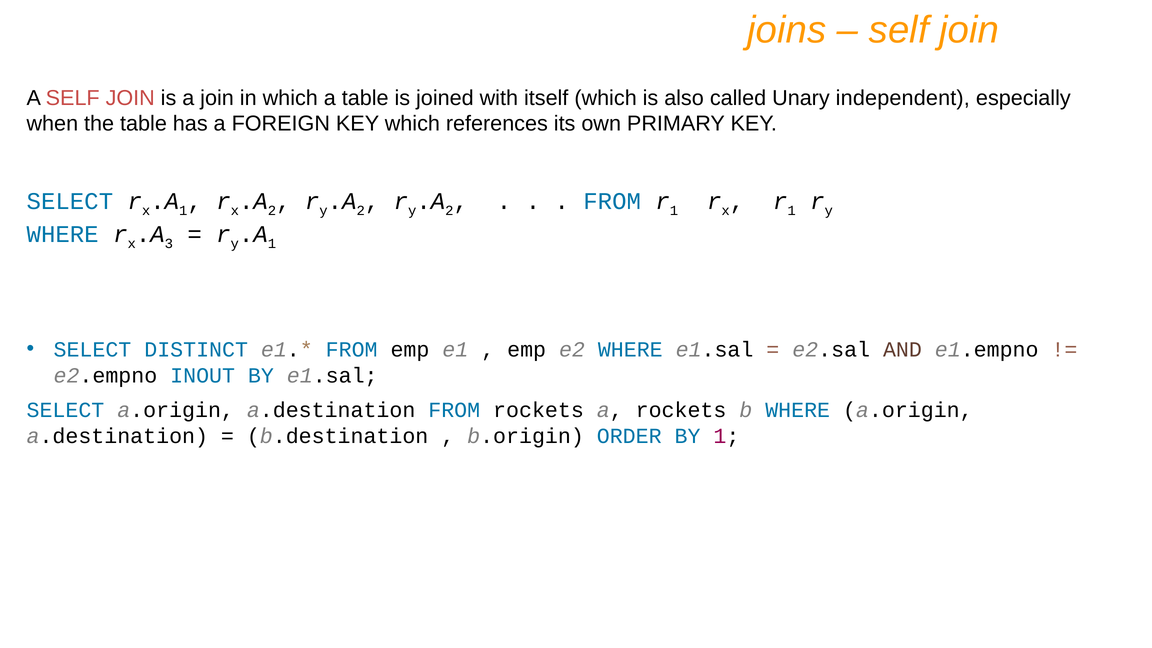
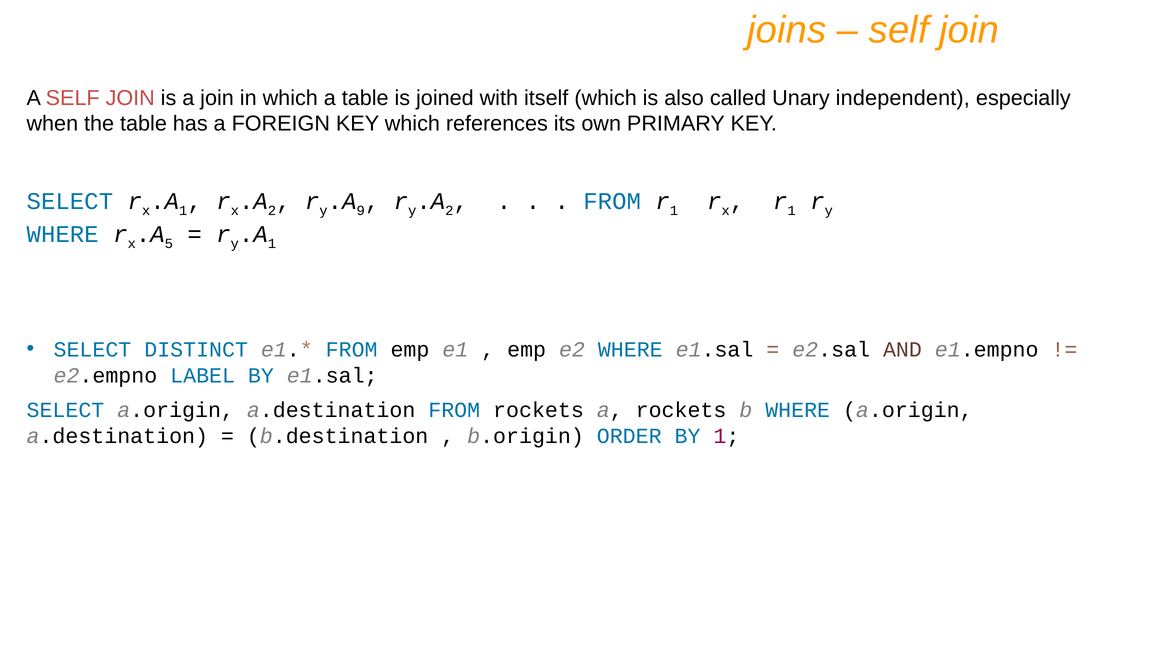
2 at (361, 211): 2 -> 9
3: 3 -> 5
INOUT: INOUT -> LABEL
